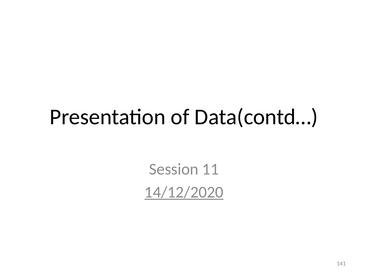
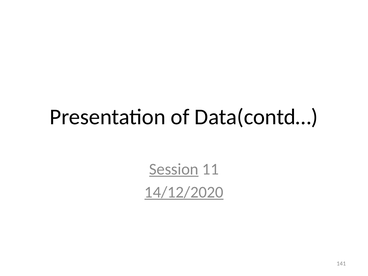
Session underline: none -> present
